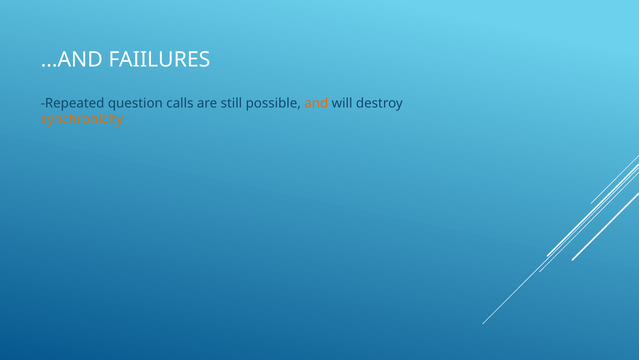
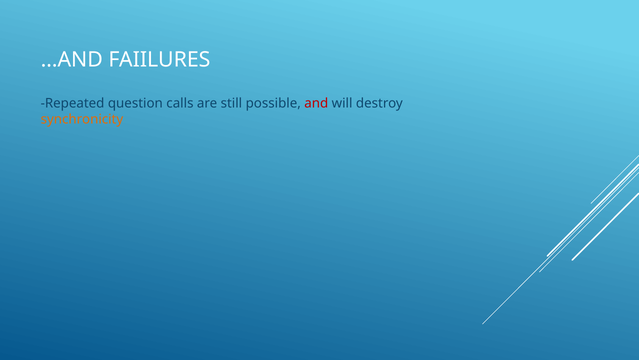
and colour: orange -> red
